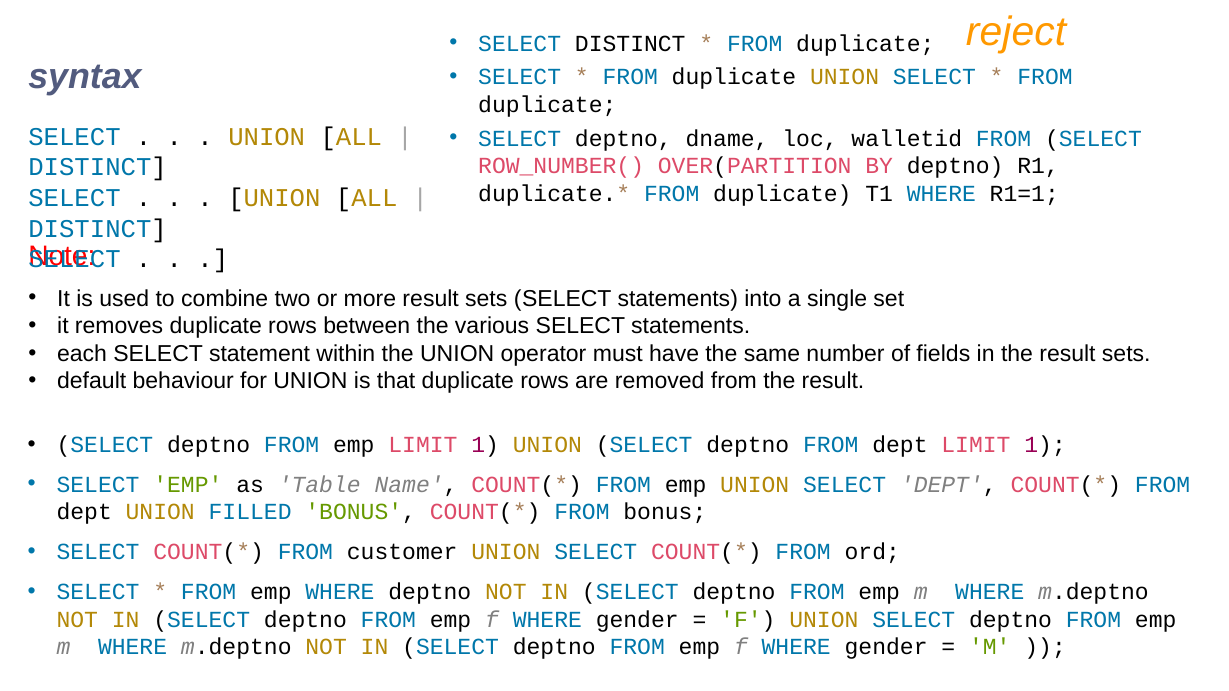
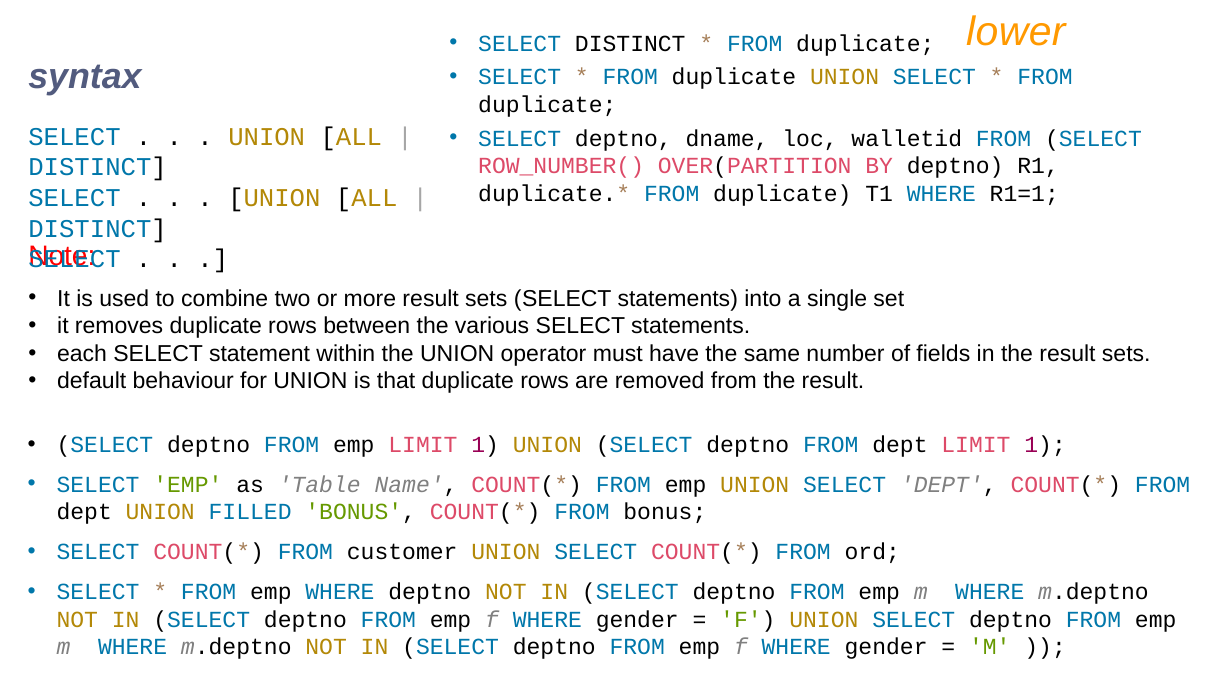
reject: reject -> lower
